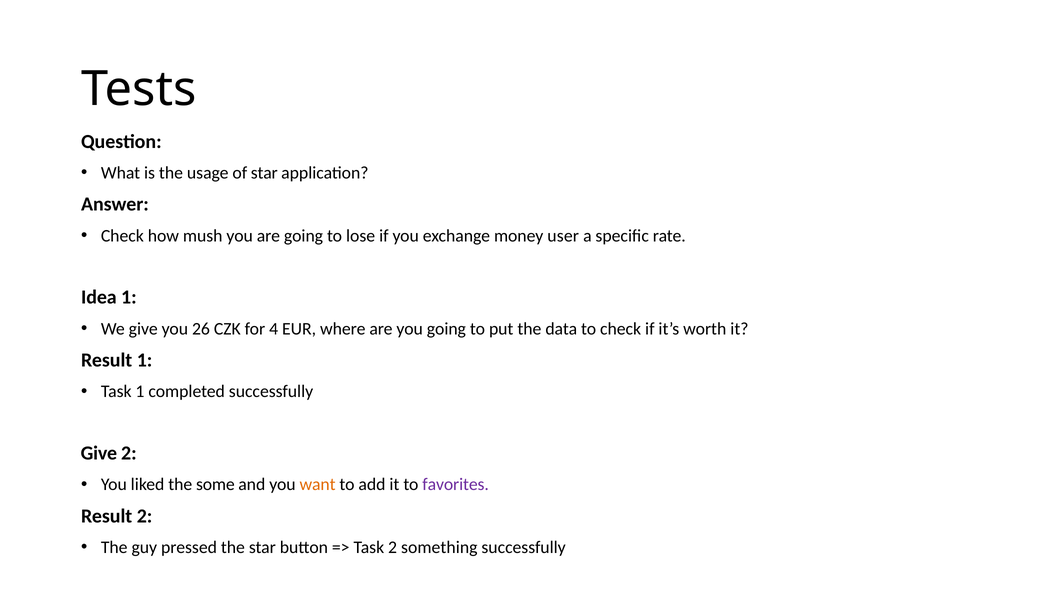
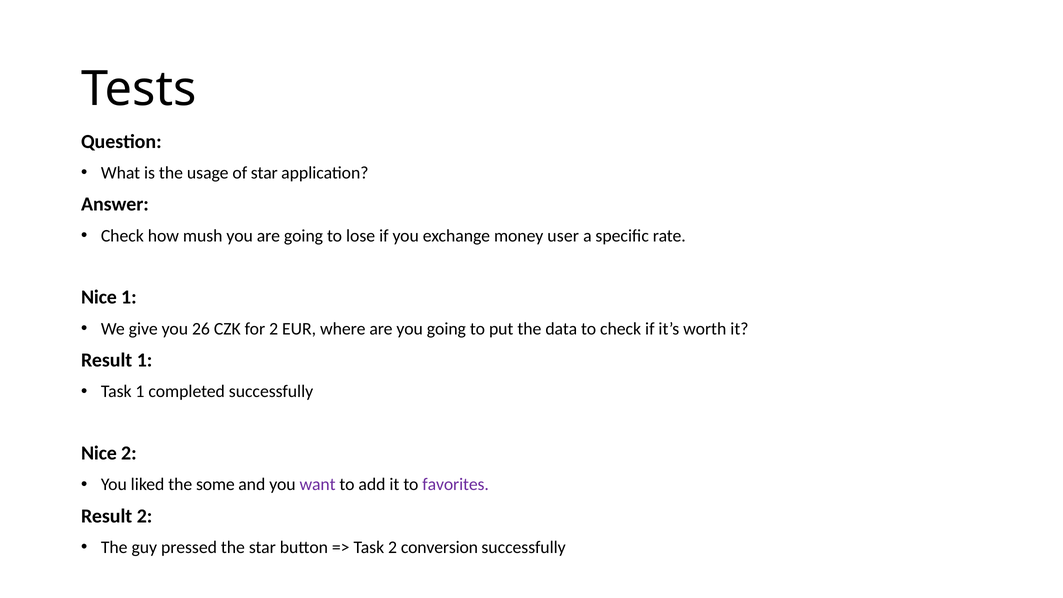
Idea at (99, 297): Idea -> Nice
for 4: 4 -> 2
Give at (99, 453): Give -> Nice
want colour: orange -> purple
something: something -> conversion
